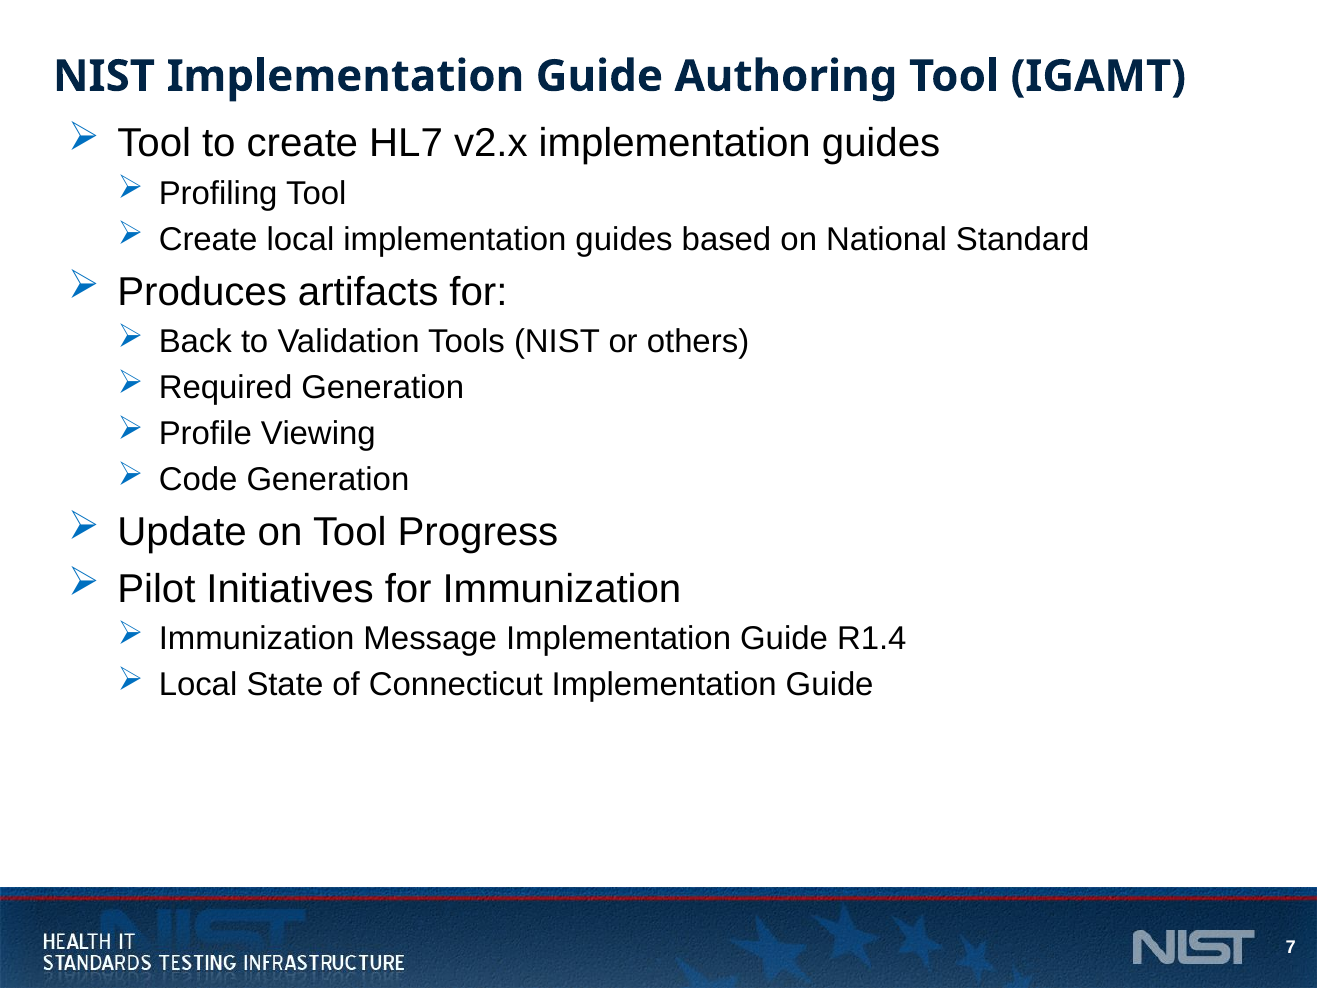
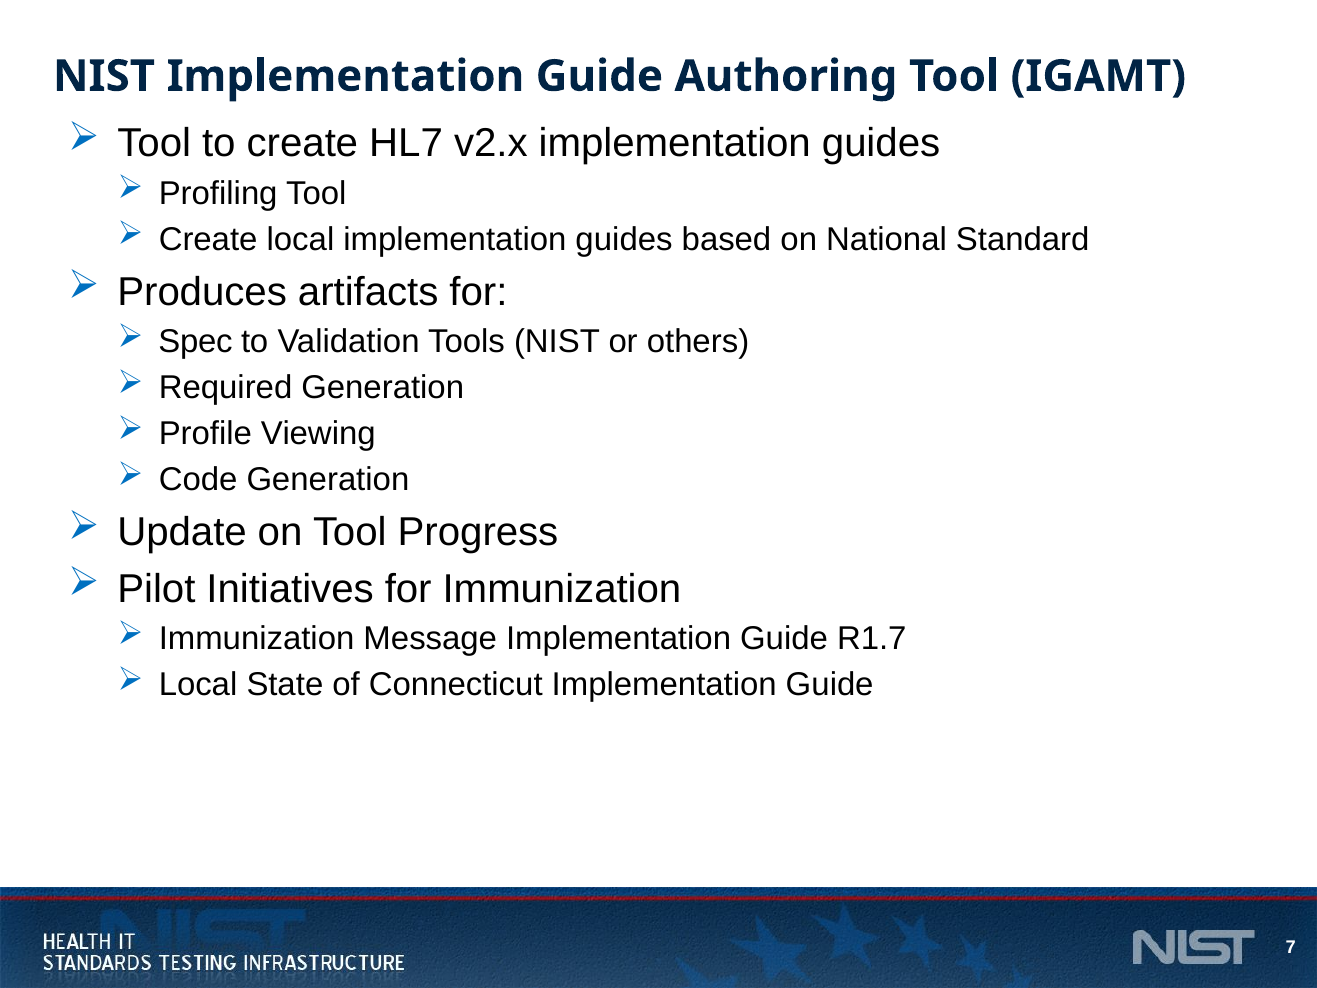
Back: Back -> Spec
R1.4: R1.4 -> R1.7
